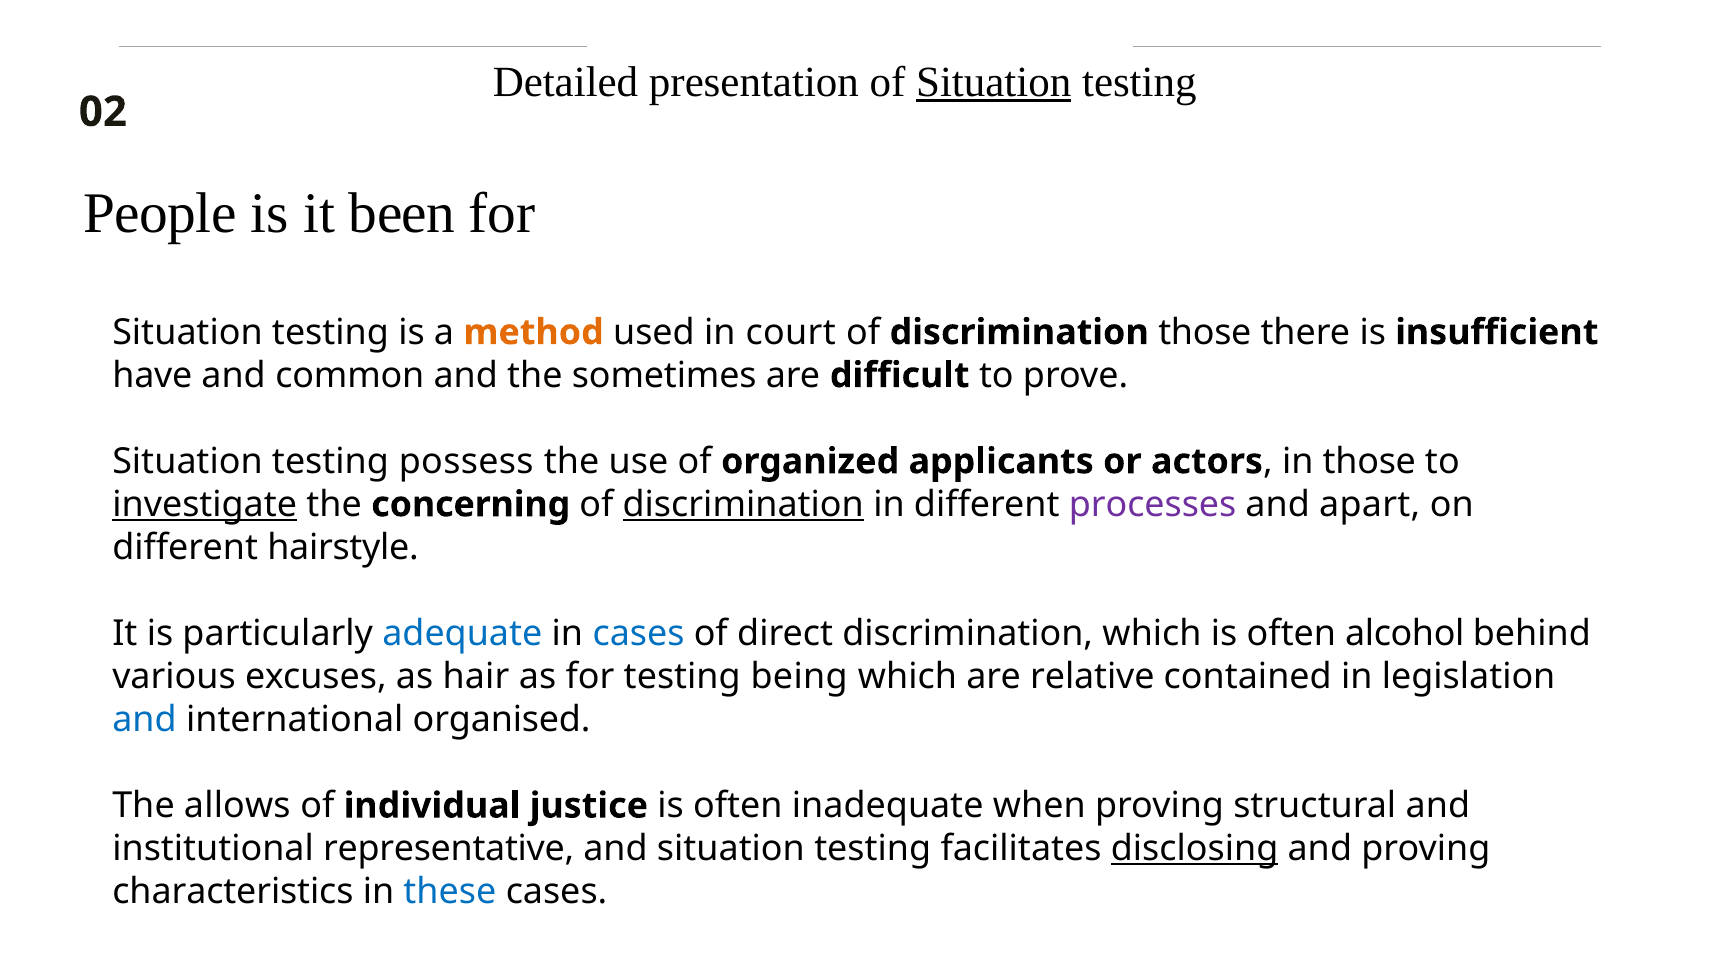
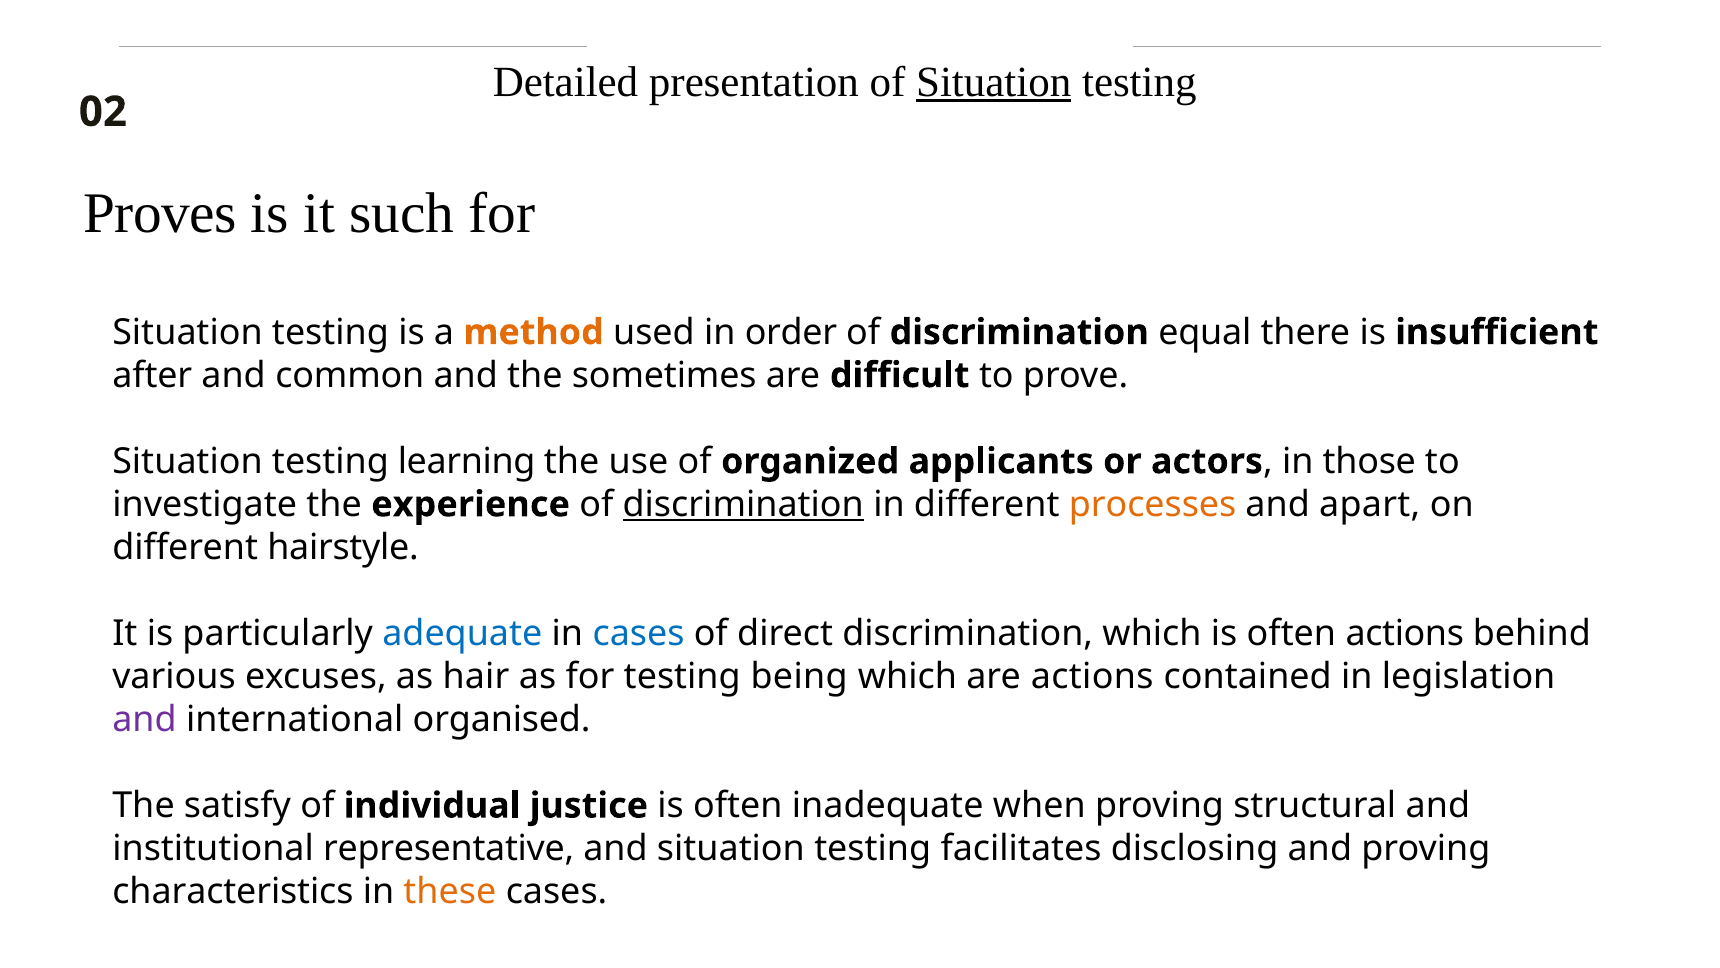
People: People -> Proves
been: been -> such
court: court -> order
discrimination those: those -> equal
have: have -> after
possess: possess -> learning
investigate underline: present -> none
concerning: concerning -> experience
processes colour: purple -> orange
often alcohol: alcohol -> actions
are relative: relative -> actions
and at (145, 719) colour: blue -> purple
allows: allows -> satisfy
disclosing underline: present -> none
these colour: blue -> orange
